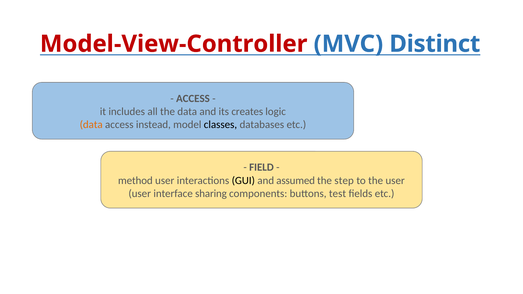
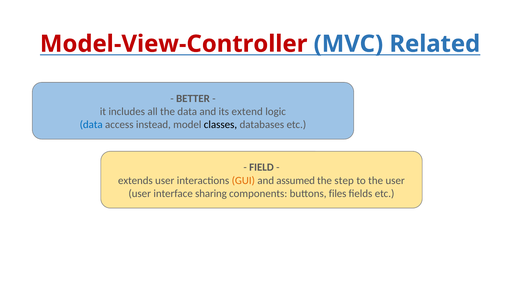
Distinct: Distinct -> Related
ACCESS at (193, 98): ACCESS -> BETTER
creates: creates -> extend
data at (91, 125) colour: orange -> blue
method: method -> extends
GUI colour: black -> orange
test: test -> files
